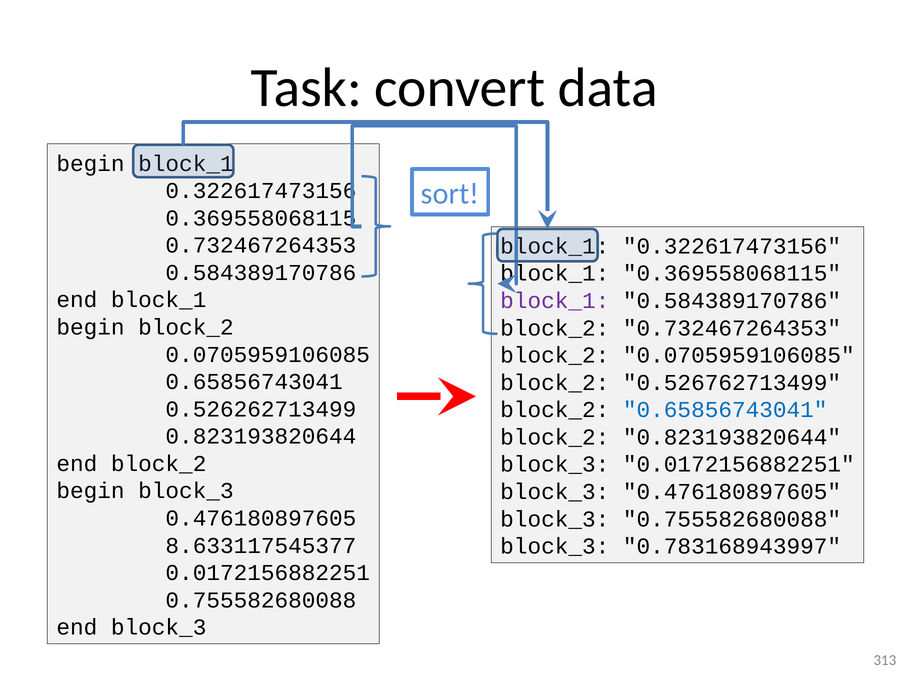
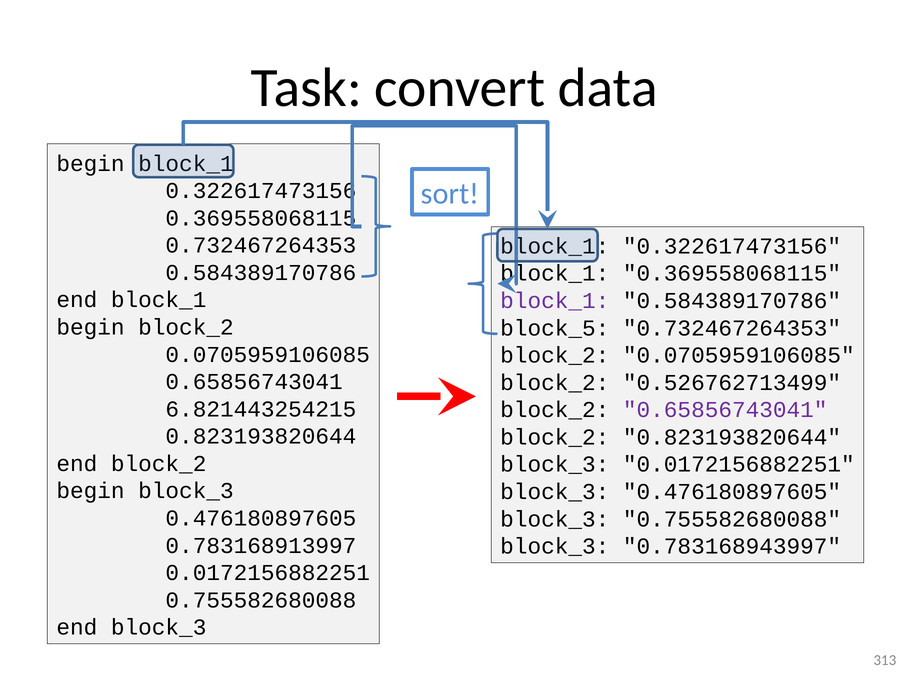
block_2 at (555, 328): block_2 -> block_5
0.526262713499: 0.526262713499 -> 6.821443254215
0.65856743041 at (725, 410) colour: blue -> purple
8.633117545377: 8.633117545377 -> 0.783168913997
